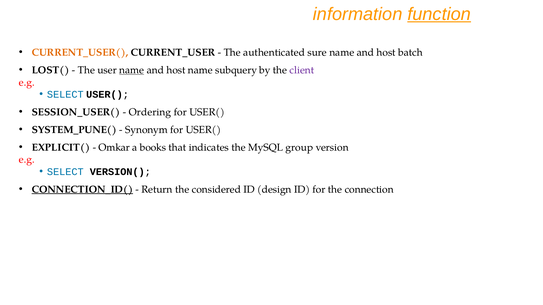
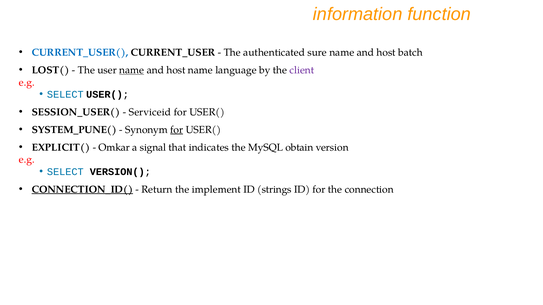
function underline: present -> none
CURRENT_USER( colour: orange -> blue
subquery: subquery -> language
Ordering: Ordering -> Serviceid
for at (177, 130) underline: none -> present
books: books -> signal
group: group -> obtain
considered: considered -> implement
design: design -> strings
